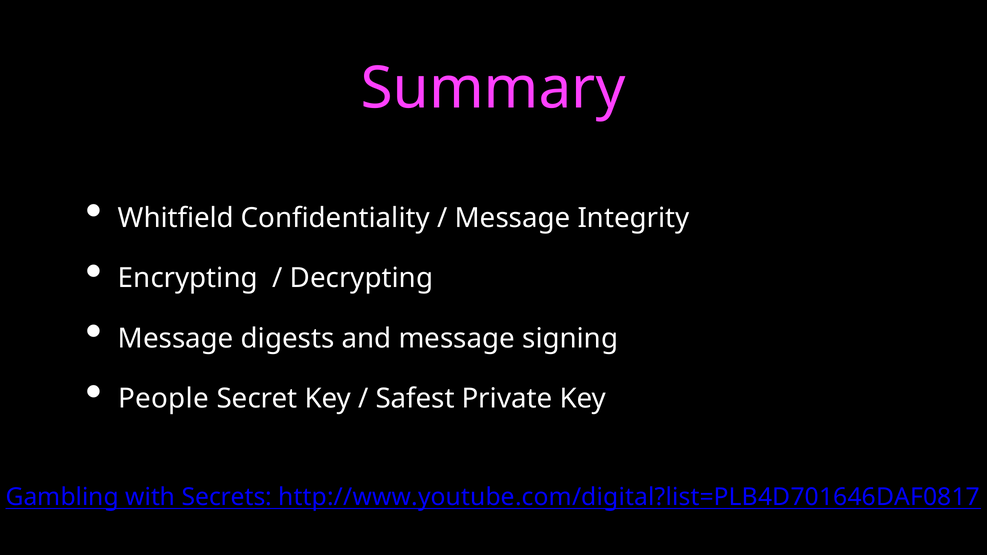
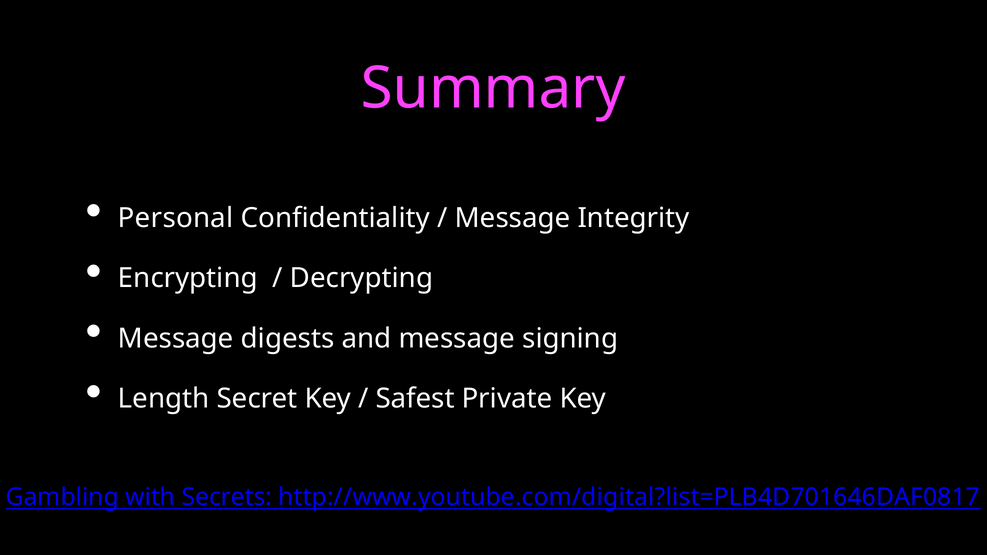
Whitfield: Whitfield -> Personal
People: People -> Length
